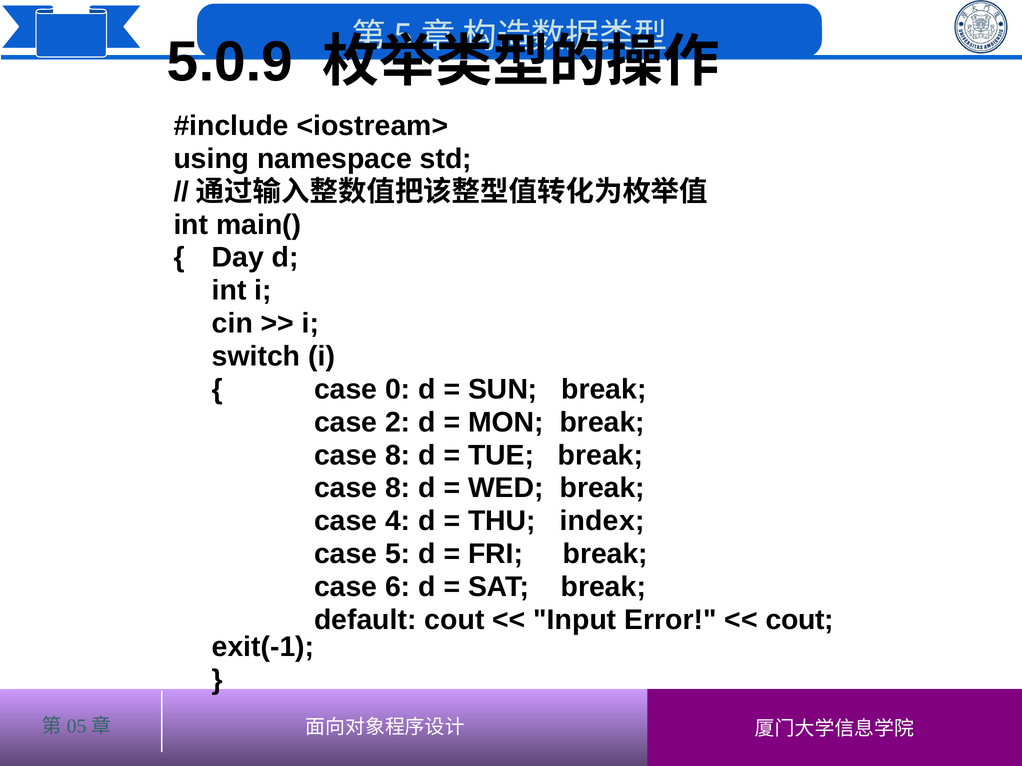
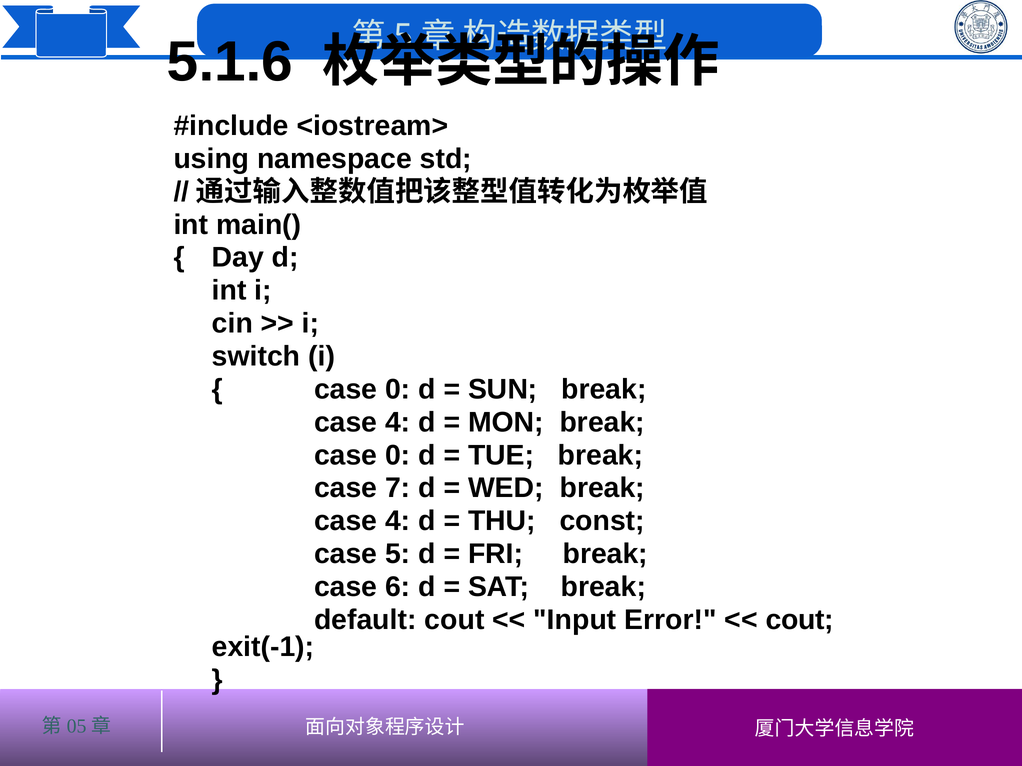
5.0.9: 5.0.9 -> 5.1.6
2 at (398, 423): 2 -> 4
8 at (398, 455): 8 -> 0
8 at (398, 488): 8 -> 7
index: index -> const
